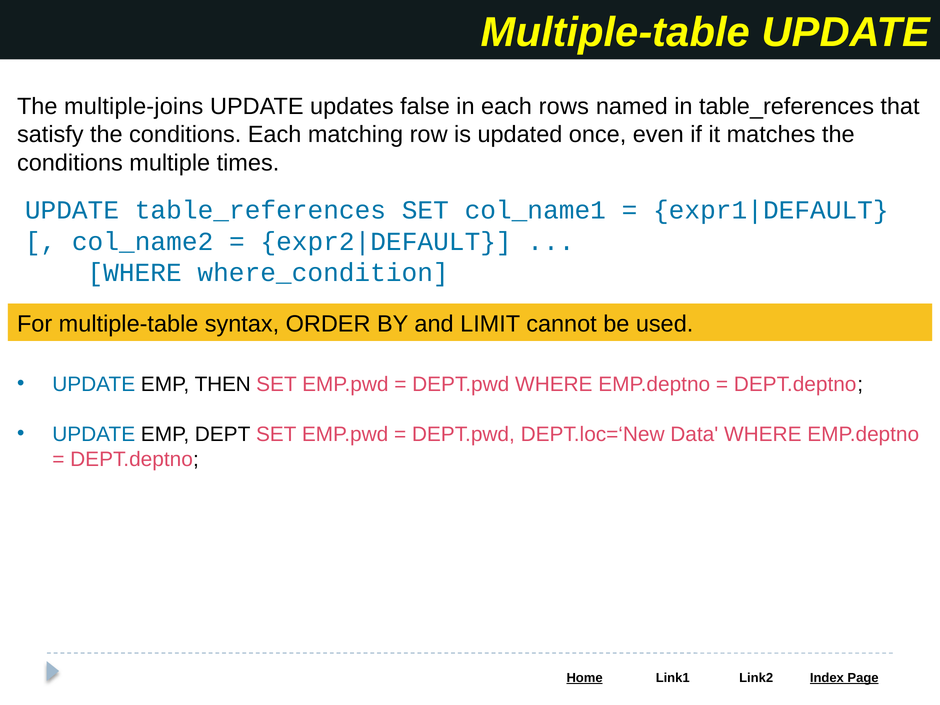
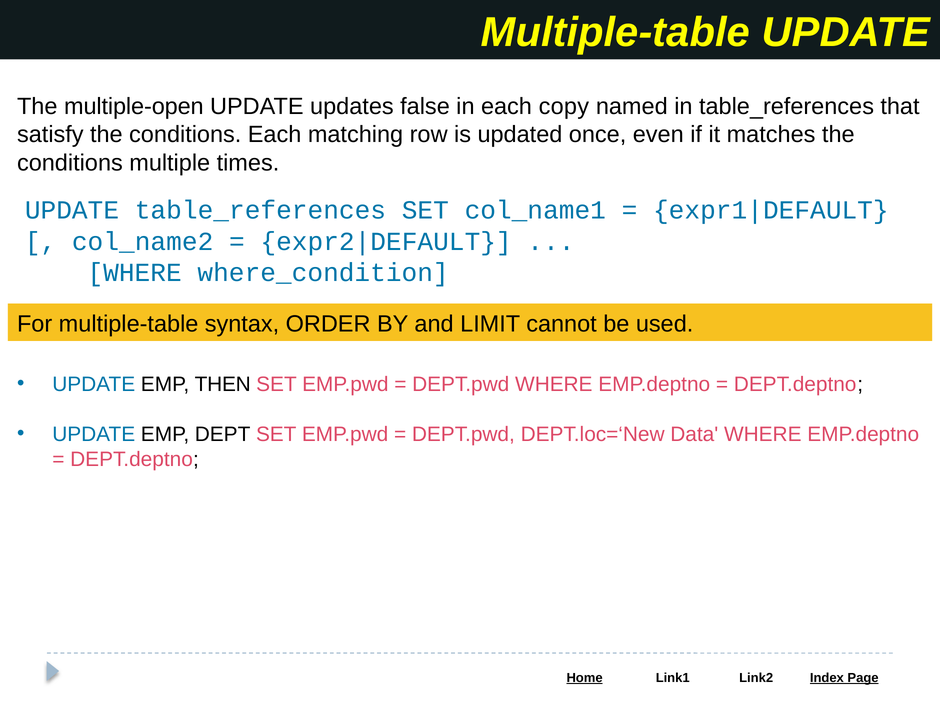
multiple-joins: multiple-joins -> multiple-open
rows: rows -> copy
